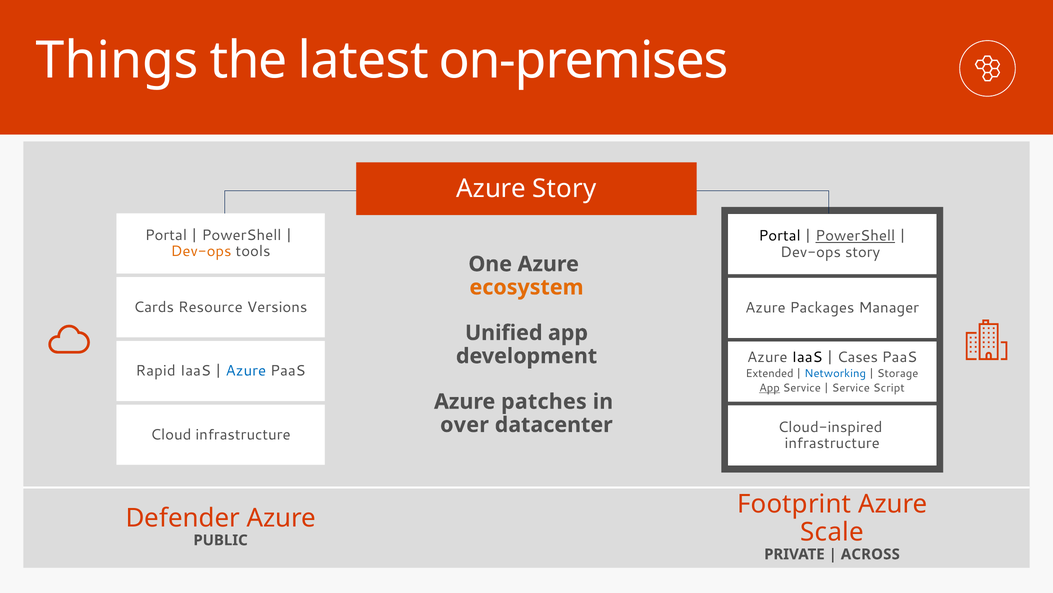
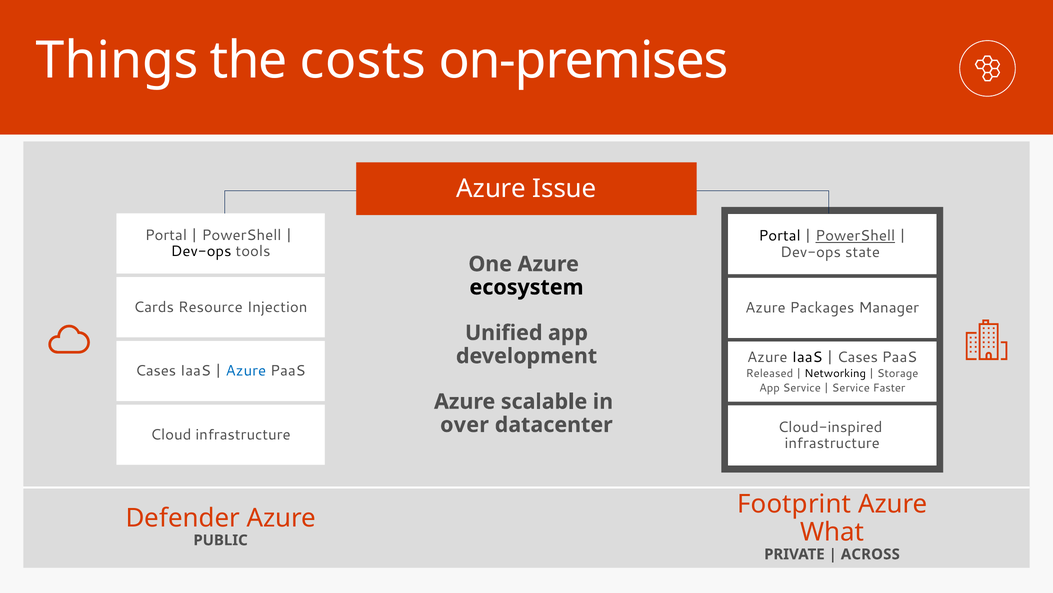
latest: latest -> costs
Azure Story: Story -> Issue
Dev-ops at (201, 251) colour: orange -> black
Dev-ops story: story -> state
ecosystem colour: orange -> black
Versions: Versions -> Injection
Rapid at (156, 370): Rapid -> Cases
Extended: Extended -> Released
Networking colour: blue -> black
App at (769, 388) underline: present -> none
Script: Script -> Faster
patches: patches -> scalable
Scale: Scale -> What
